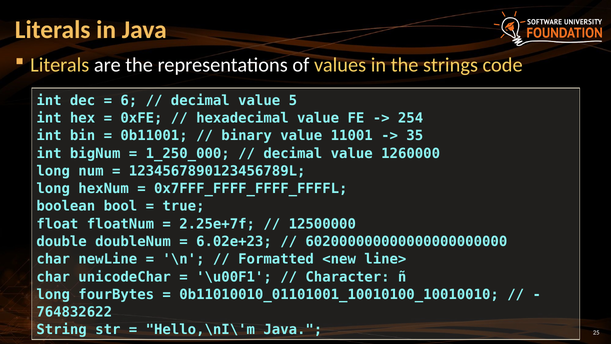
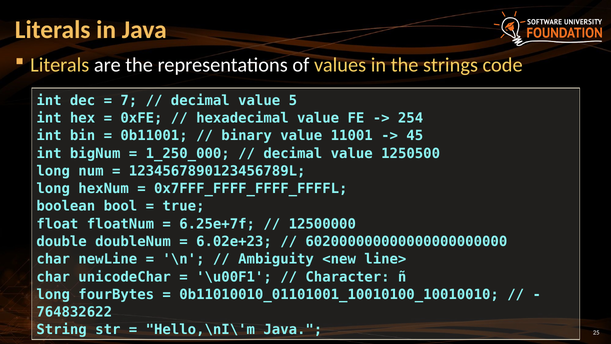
6: 6 -> 7
35: 35 -> 45
1260000: 1260000 -> 1250500
2.25e+7f: 2.25e+7f -> 6.25e+7f
Formatted: Formatted -> Ambiguity
